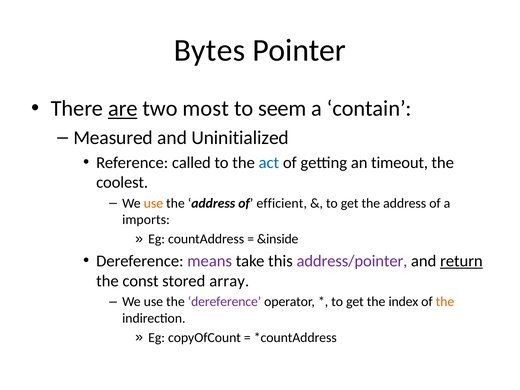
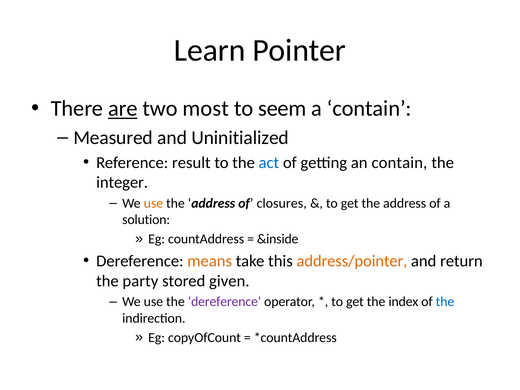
Bytes: Bytes -> Learn
called: called -> result
an timeout: timeout -> contain
coolest: coolest -> integer
efficient: efficient -> closures
imports: imports -> solution
means colour: purple -> orange
address/pointer colour: purple -> orange
return underline: present -> none
const: const -> party
array: array -> given
the at (445, 302) colour: orange -> blue
